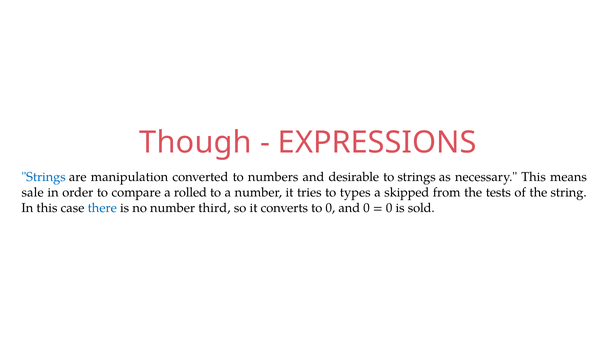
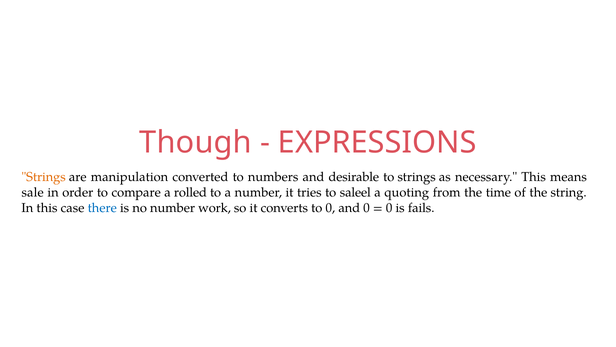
Strings at (44, 177) colour: blue -> orange
types: types -> saleel
skipped: skipped -> quoting
tests: tests -> time
third: third -> work
sold: sold -> fails
